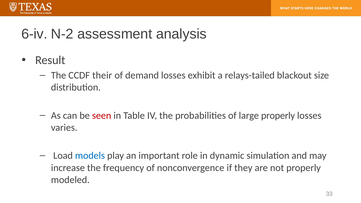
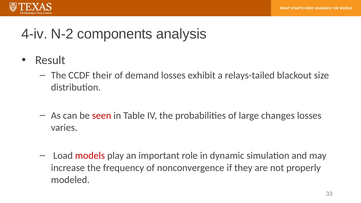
6-iv: 6-iv -> 4-iv
assessment: assessment -> components
large properly: properly -> changes
models colour: blue -> red
